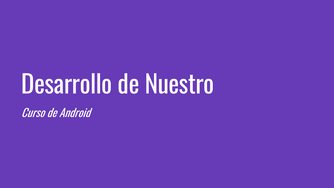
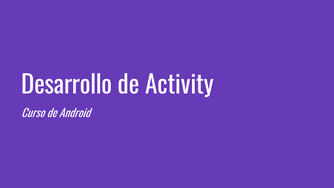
Nuestro: Nuestro -> Activity
